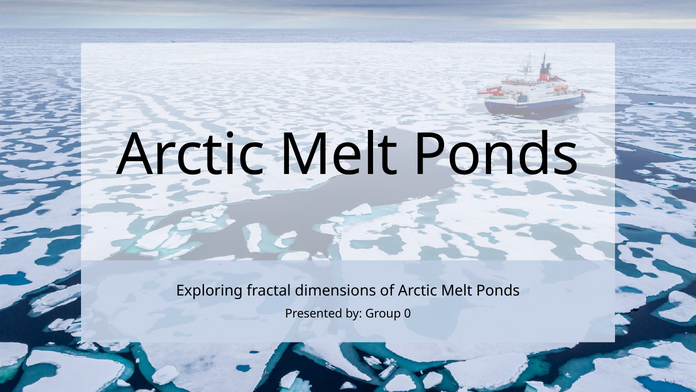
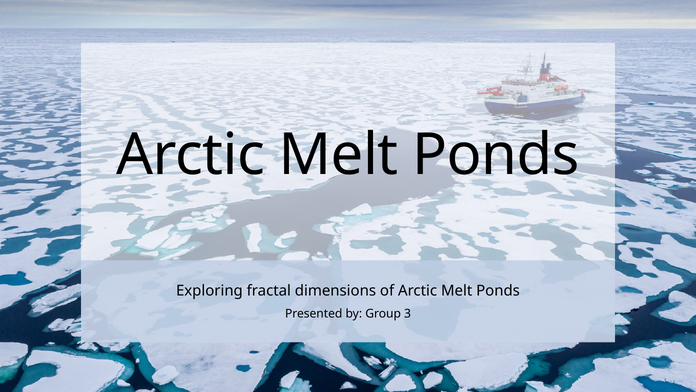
0: 0 -> 3
